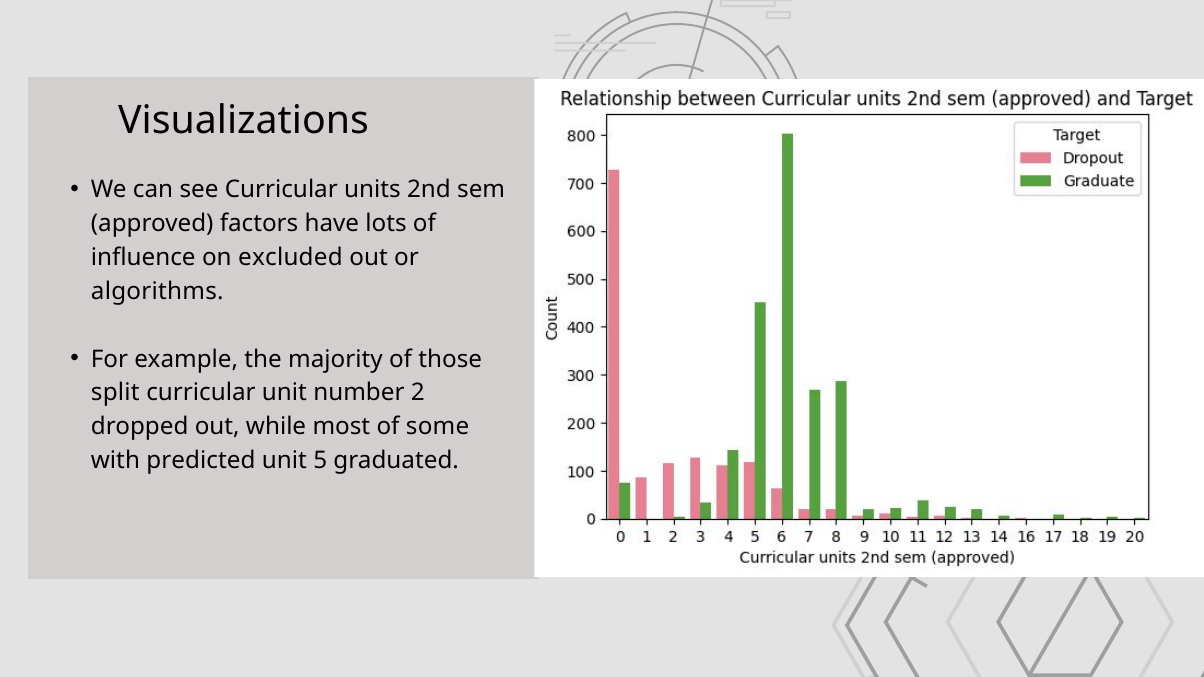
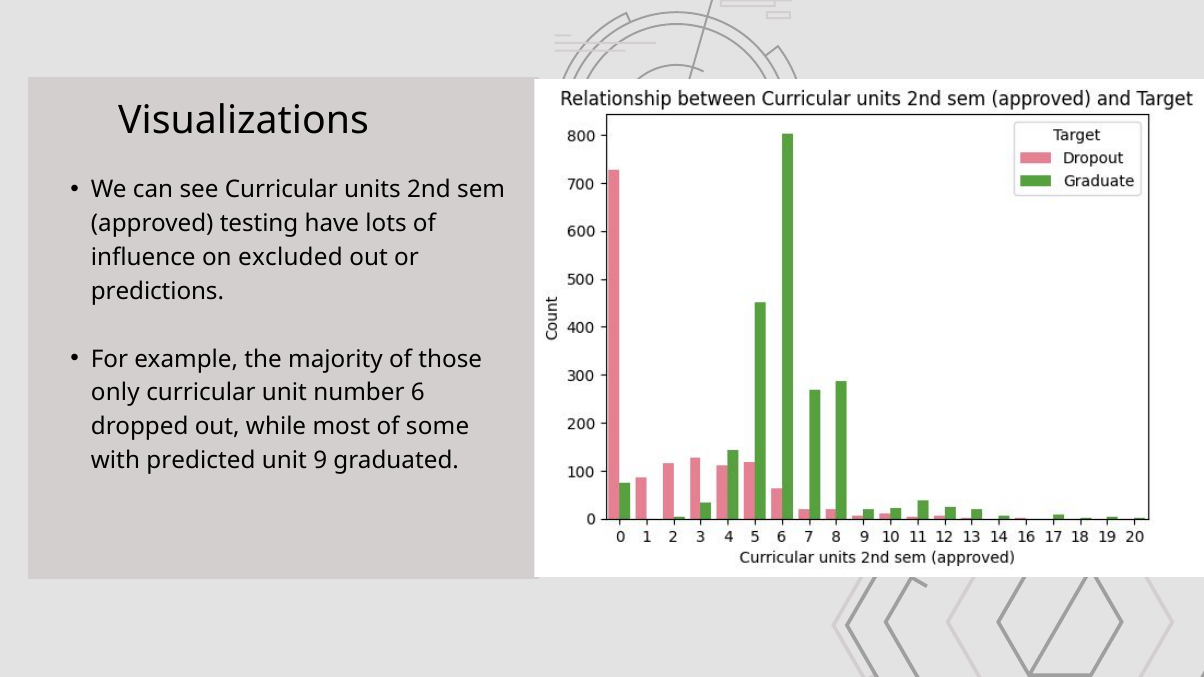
factors: factors -> testing
algorithms: algorithms -> predictions
split: split -> only
2: 2 -> 6
5: 5 -> 9
